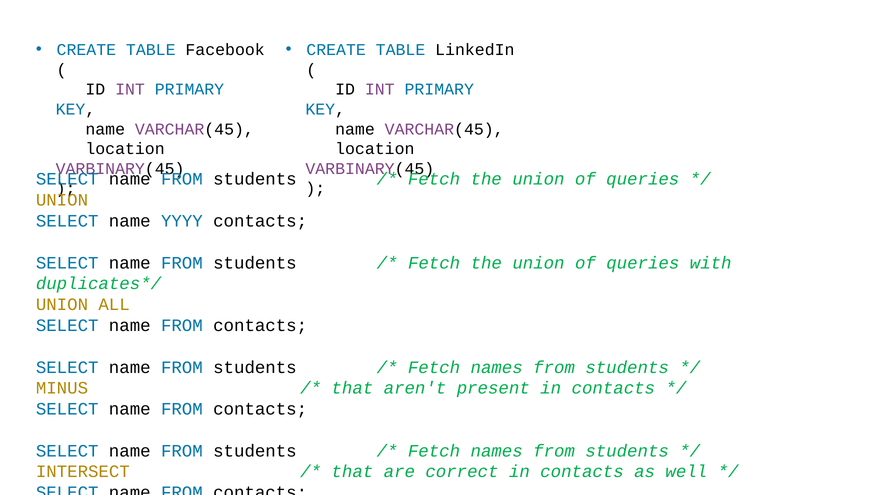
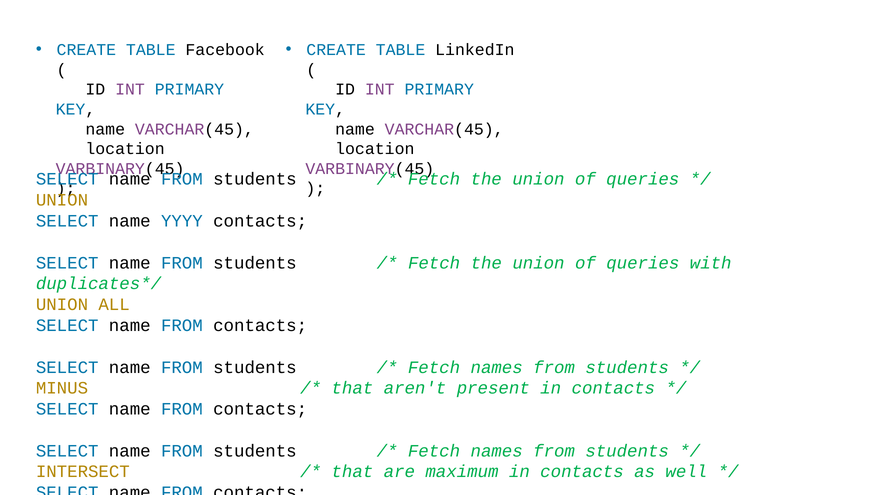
correct: correct -> maximum
